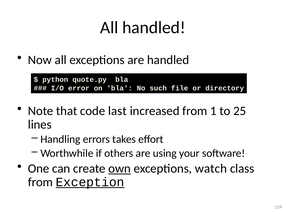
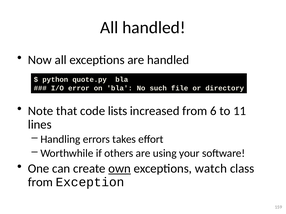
last: last -> lists
1: 1 -> 6
25: 25 -> 11
Exception underline: present -> none
